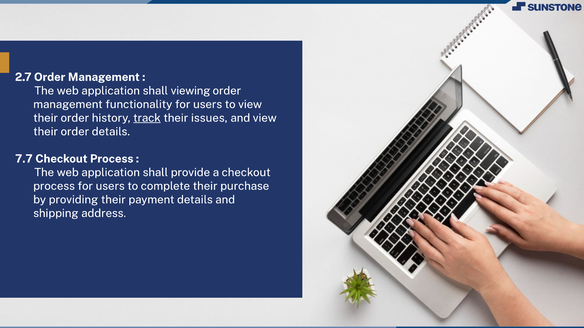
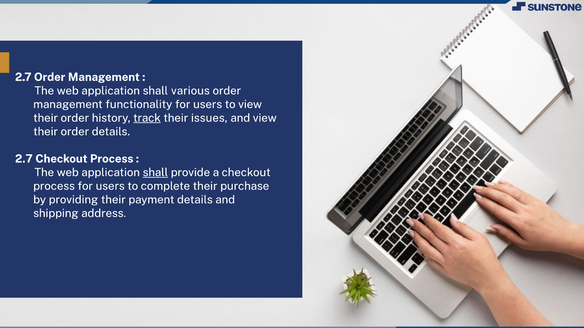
viewing: viewing -> various
7.7 at (24, 159): 7.7 -> 2.7
shall at (155, 173) underline: none -> present
